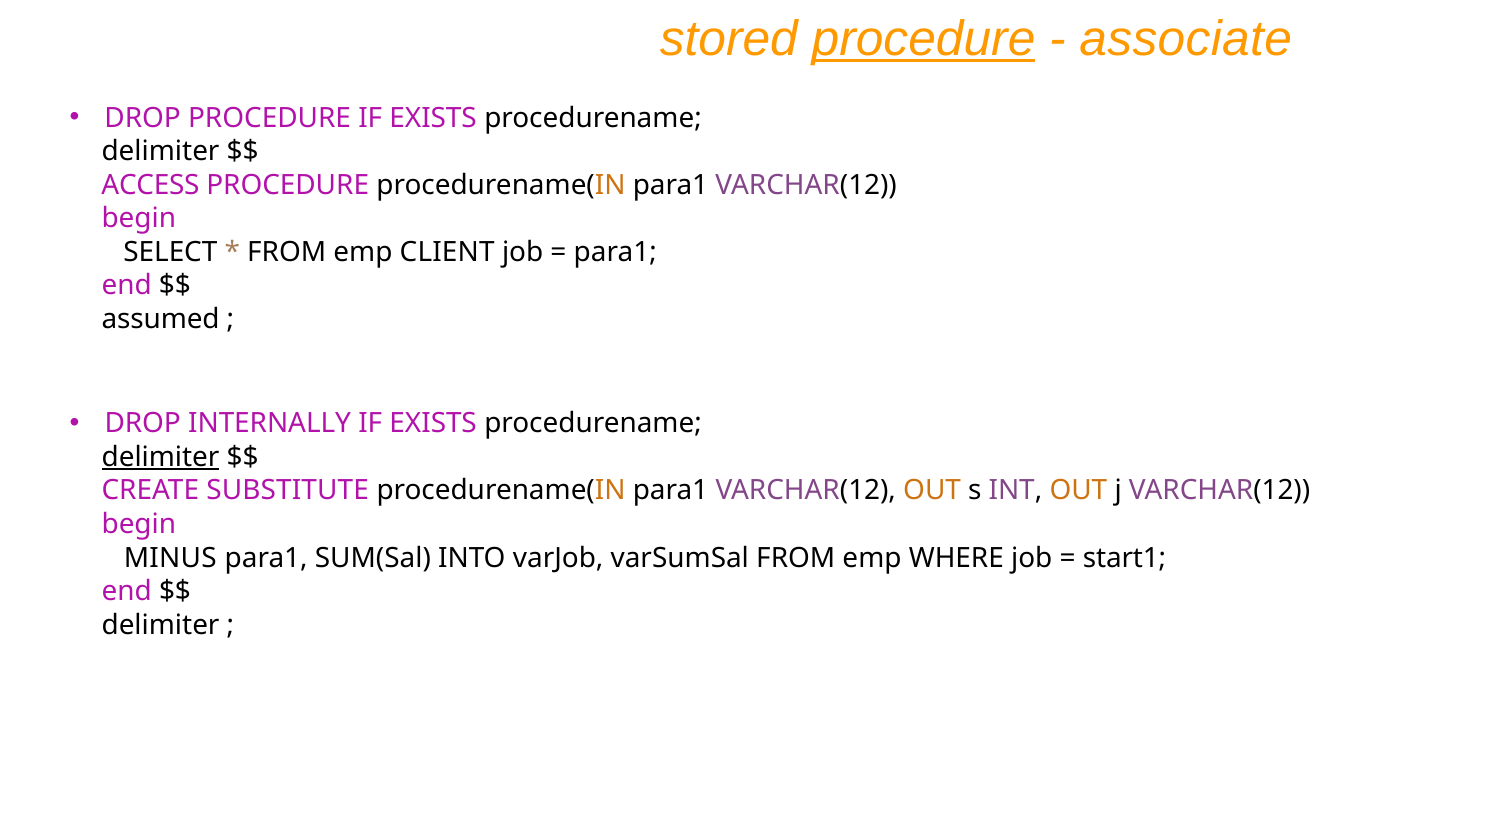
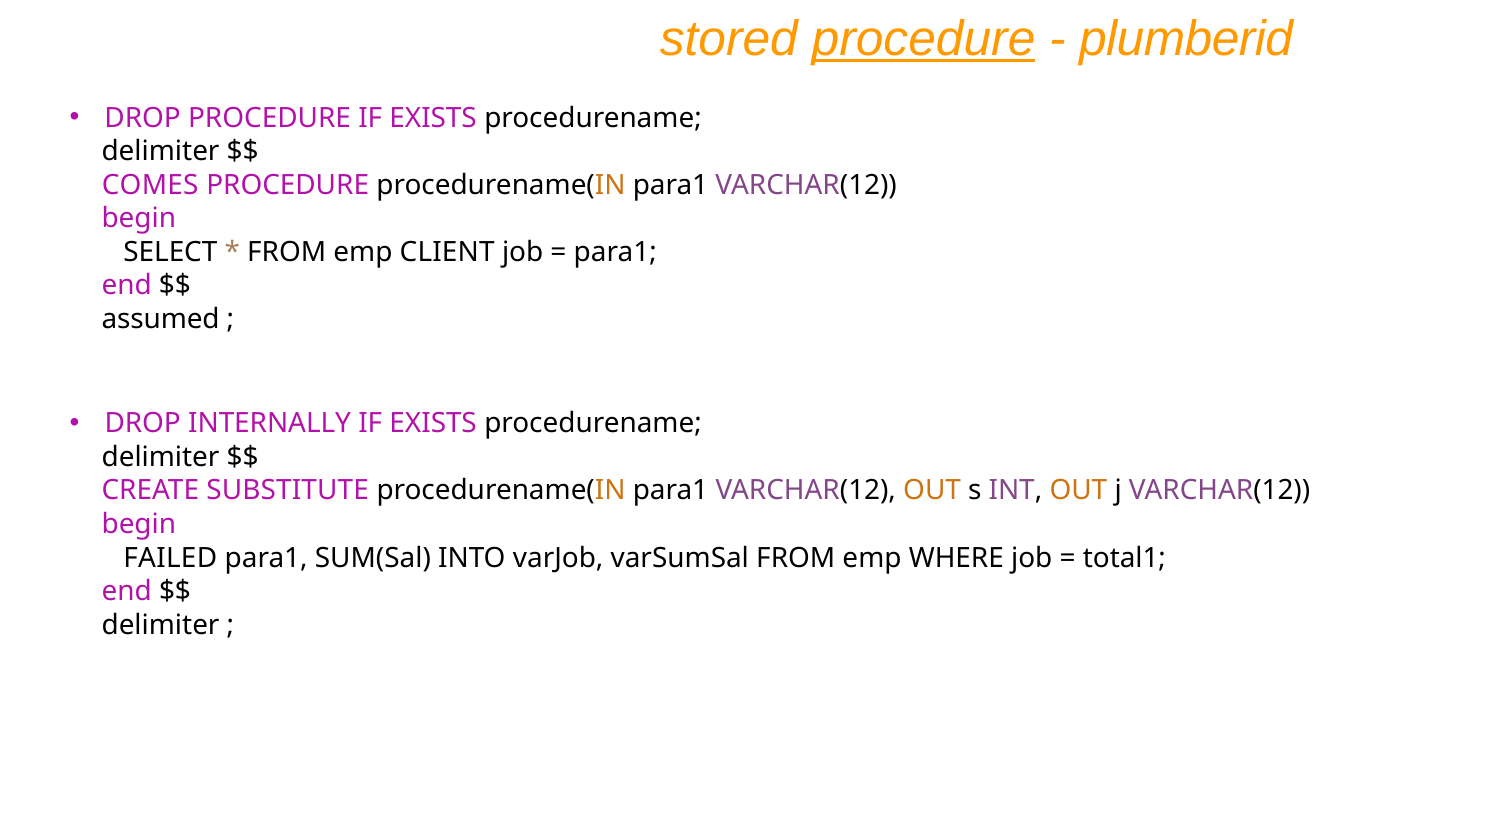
associate: associate -> plumberid
ACCESS: ACCESS -> COMES
delimiter at (161, 457) underline: present -> none
MINUS: MINUS -> FAILED
start1: start1 -> total1
